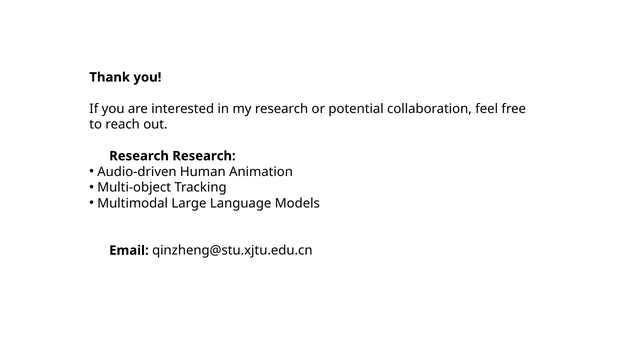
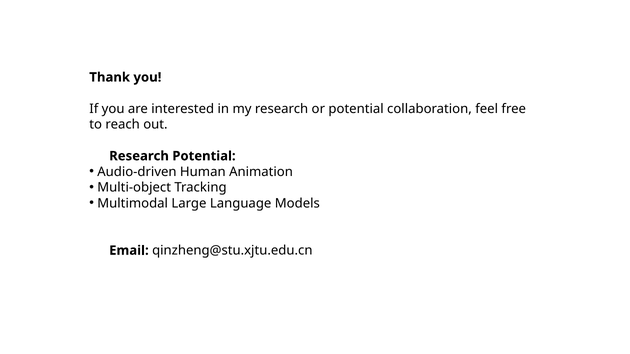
Research Research: Research -> Potential
